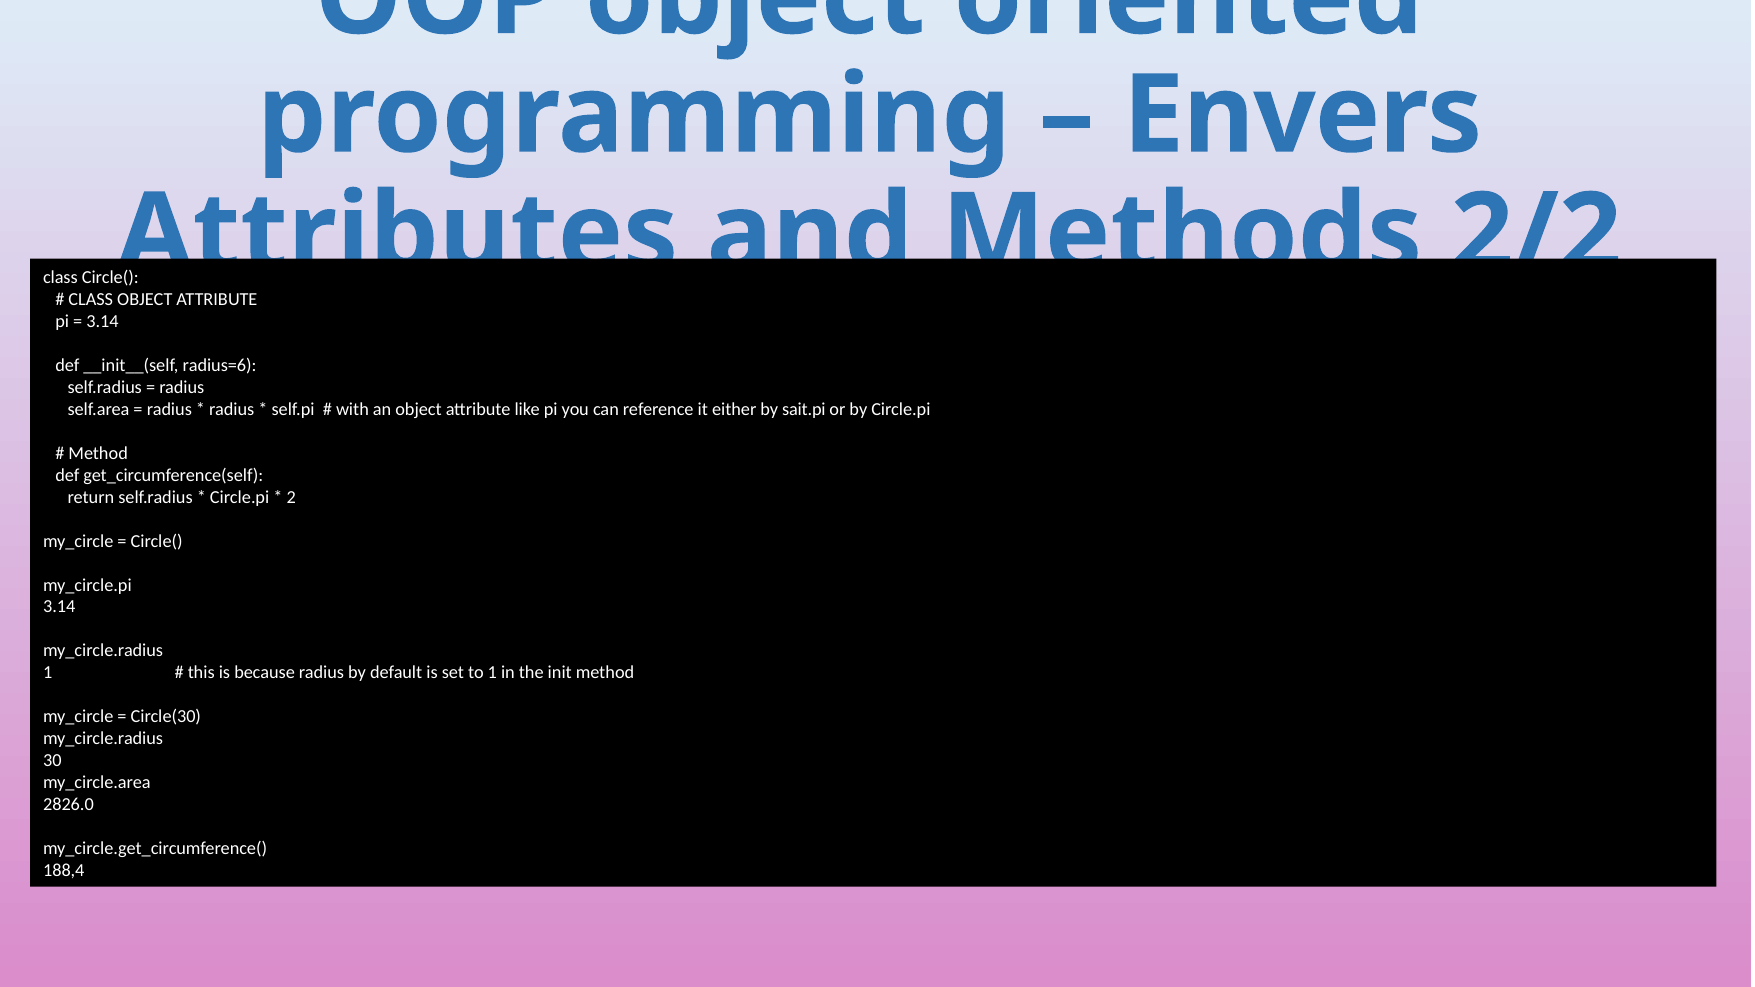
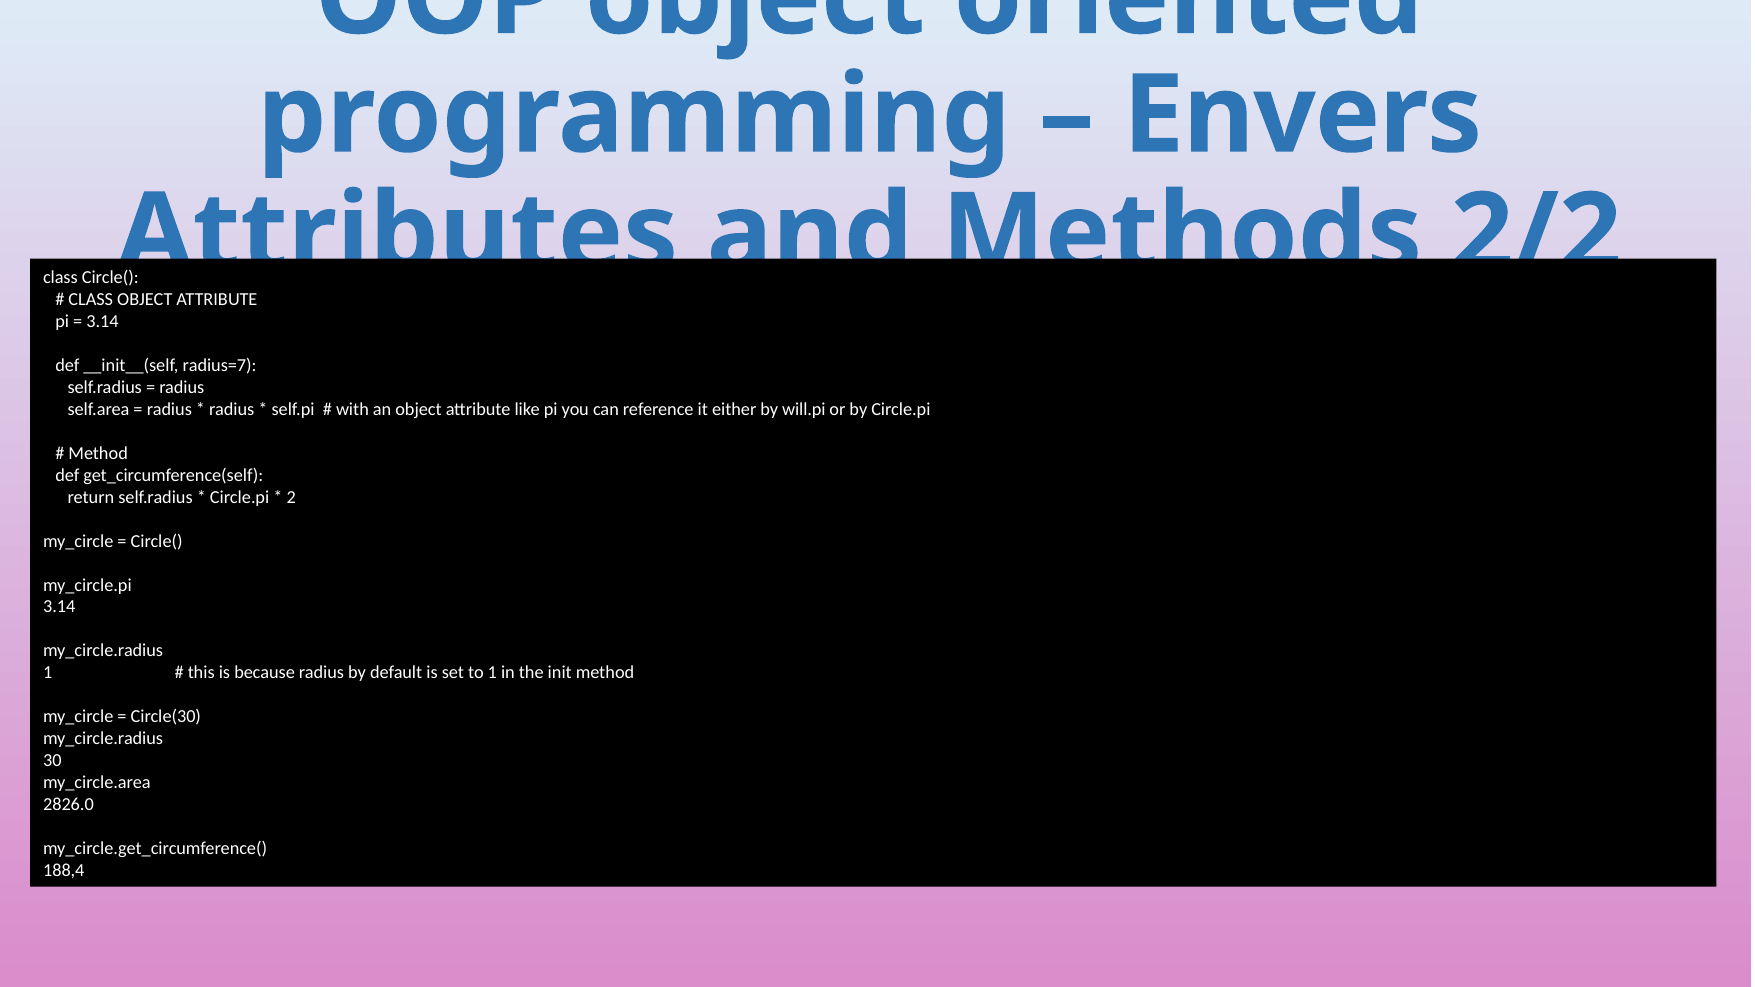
radius=6: radius=6 -> radius=7
sait.pi: sait.pi -> will.pi
